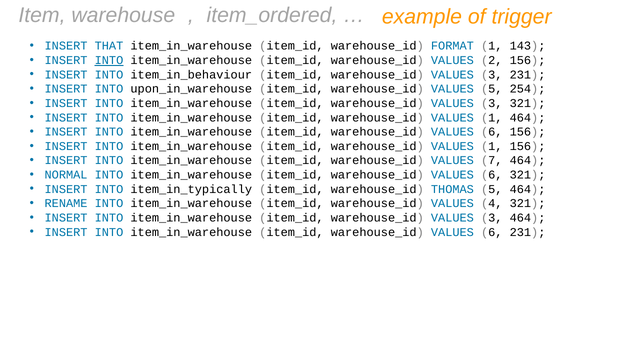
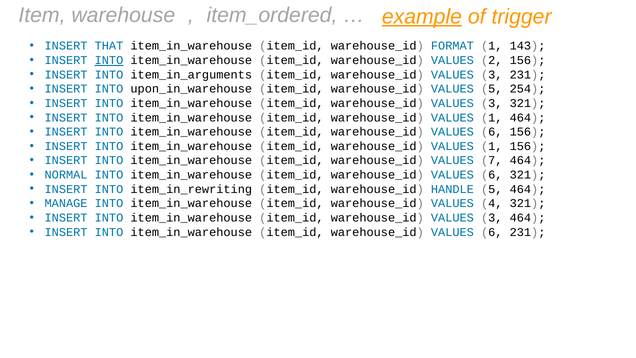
example underline: none -> present
item_in_behaviour: item_in_behaviour -> item_in_arguments
item_in_typically: item_in_typically -> item_in_rewriting
THOMAS: THOMAS -> HANDLE
RENAME: RENAME -> MANAGE
